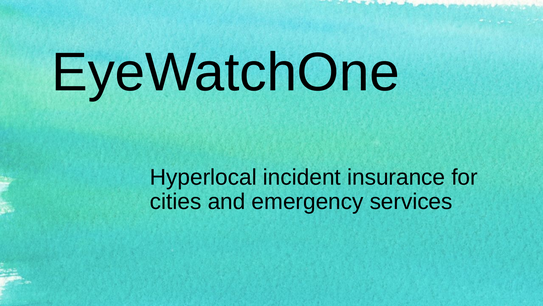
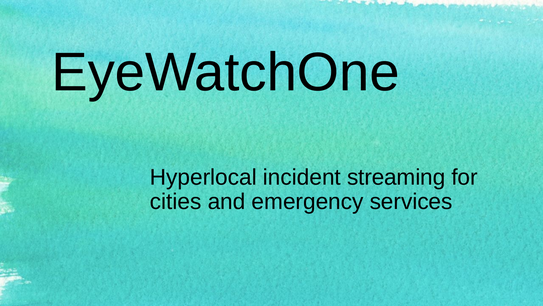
insurance: insurance -> streaming
